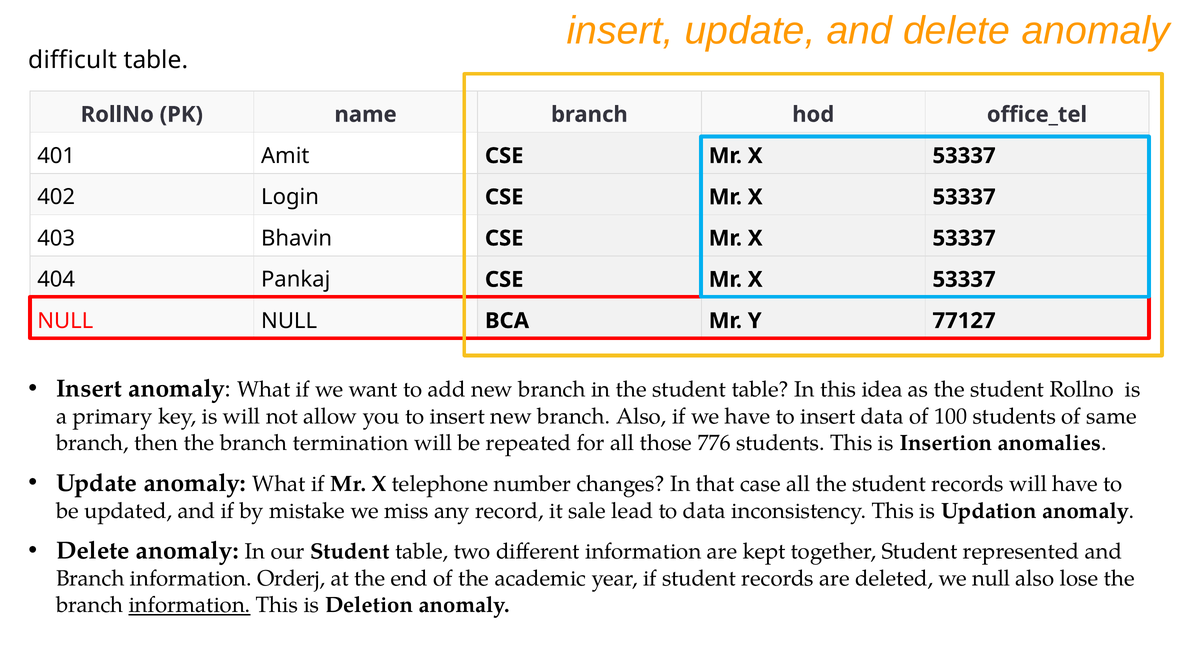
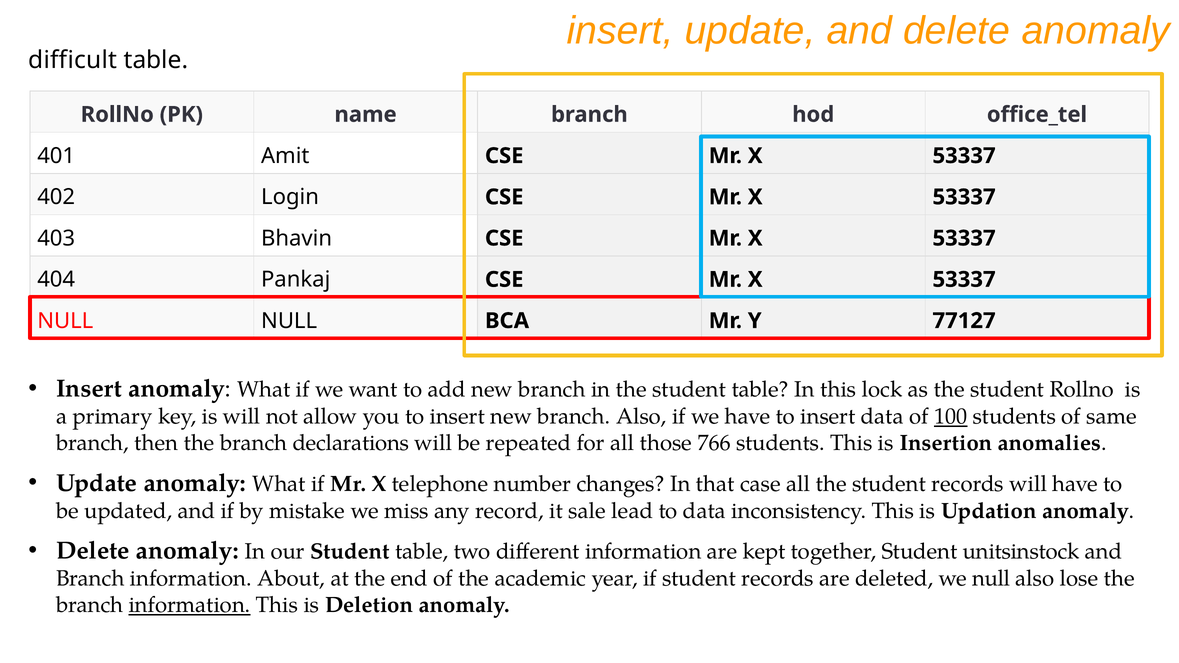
idea: idea -> lock
100 underline: none -> present
termination: termination -> declarations
776: 776 -> 766
represented: represented -> unitsinstock
Orderj: Orderj -> About
